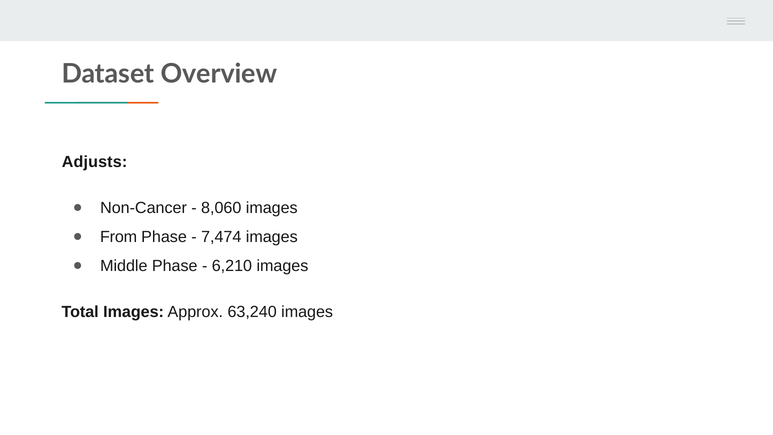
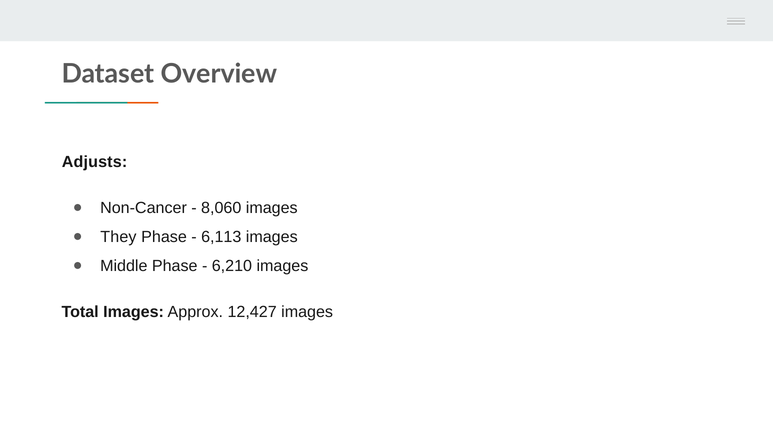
From: From -> They
7,474: 7,474 -> 6,113
63,240: 63,240 -> 12,427
